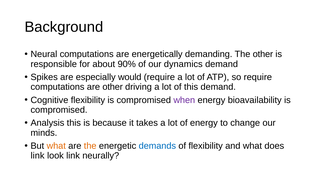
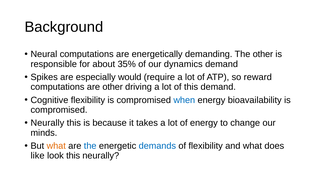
90%: 90% -> 35%
so require: require -> reward
when colour: purple -> blue
Analysis at (47, 123): Analysis -> Neurally
the at (90, 146) colour: orange -> blue
link at (38, 156): link -> like
look link: link -> this
